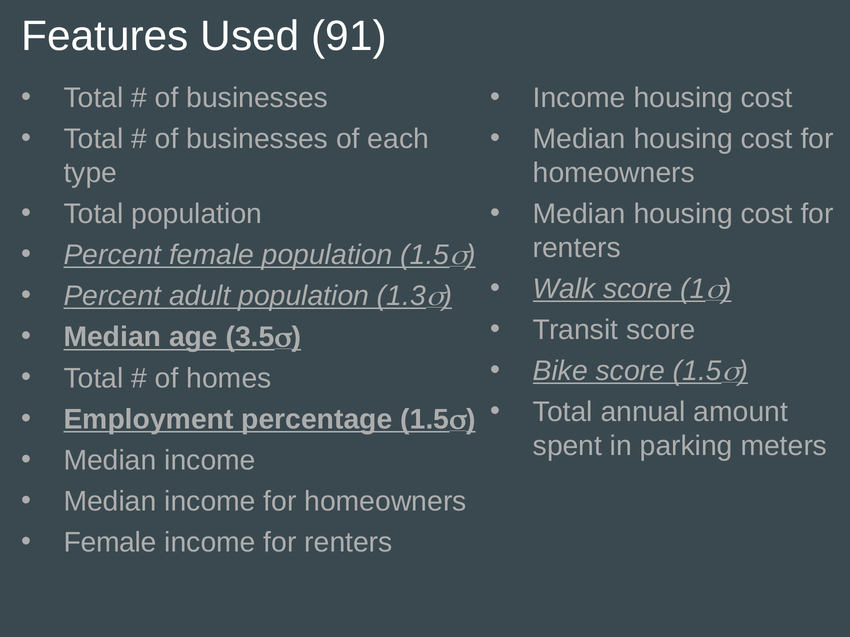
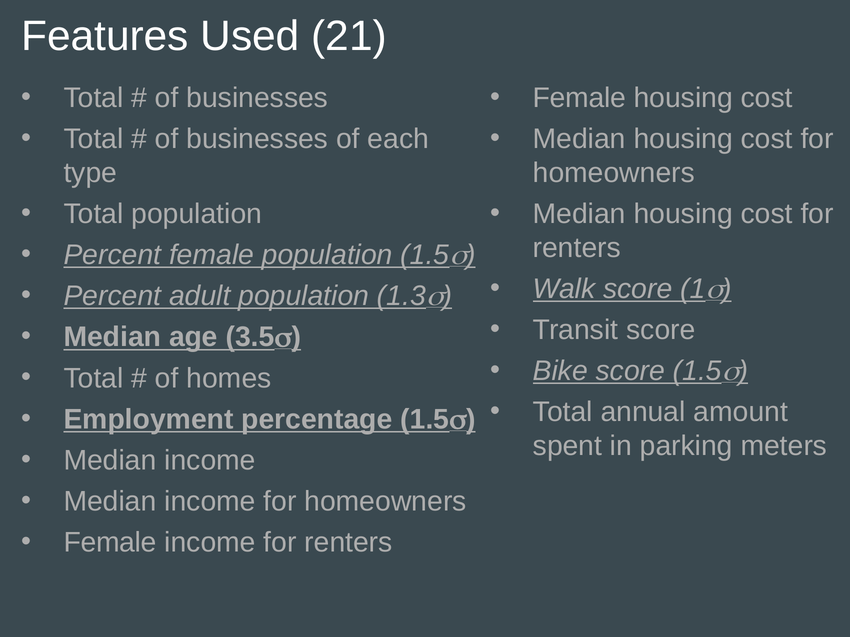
91: 91 -> 21
Income at (579, 98): Income -> Female
